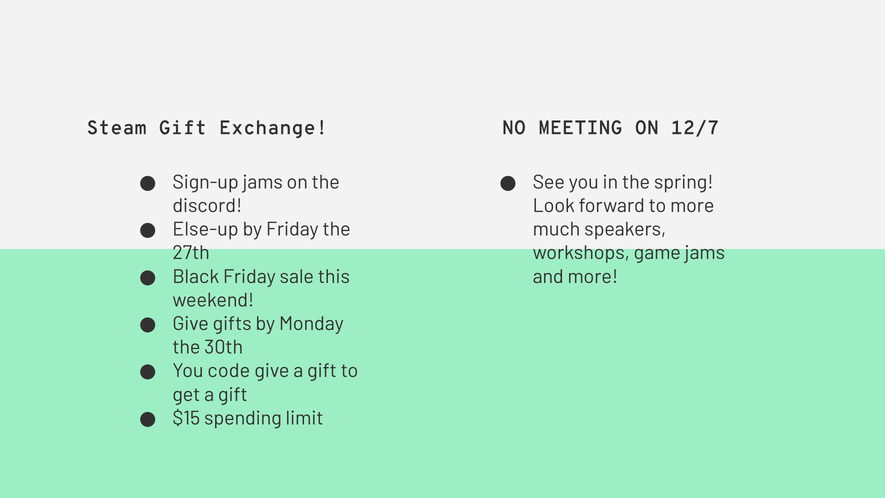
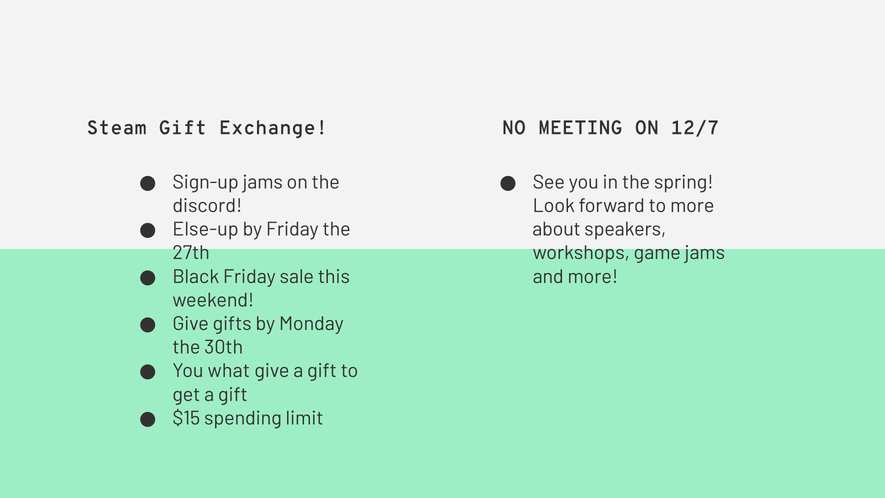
much: much -> about
code: code -> what
